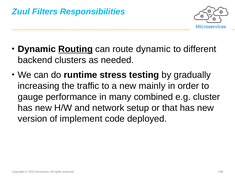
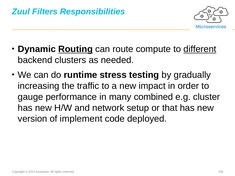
route dynamic: dynamic -> compute
different underline: none -> present
mainly: mainly -> impact
